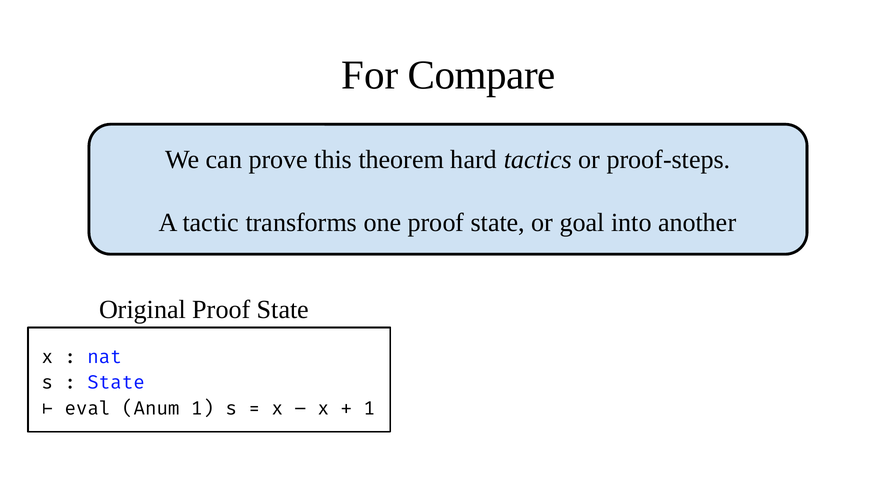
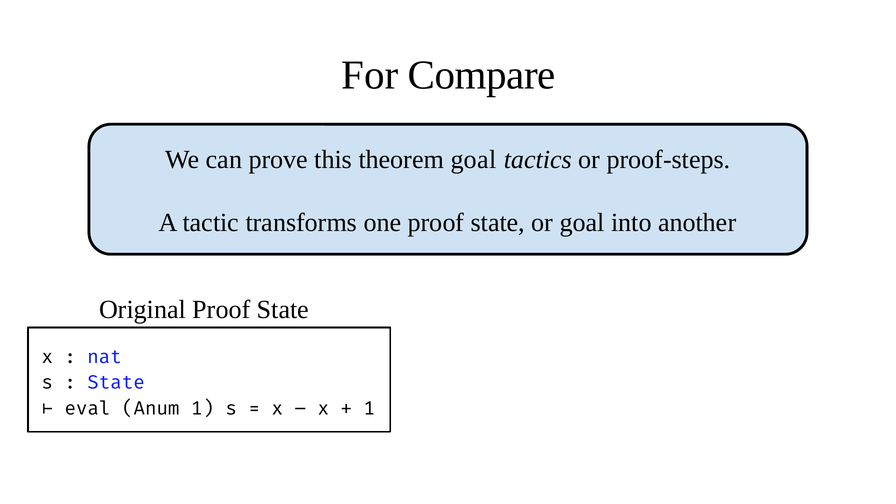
theorem hard: hard -> goal
